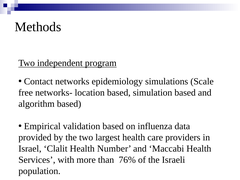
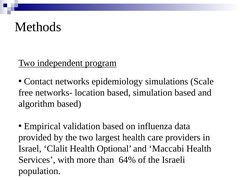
Number: Number -> Optional
76%: 76% -> 64%
